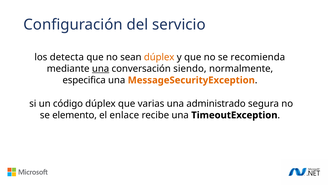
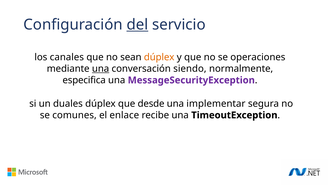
del underline: none -> present
detecta: detecta -> canales
recomienda: recomienda -> operaciones
MessageSecurityException colour: orange -> purple
código: código -> duales
varias: varias -> desde
administrado: administrado -> implementar
elemento: elemento -> comunes
